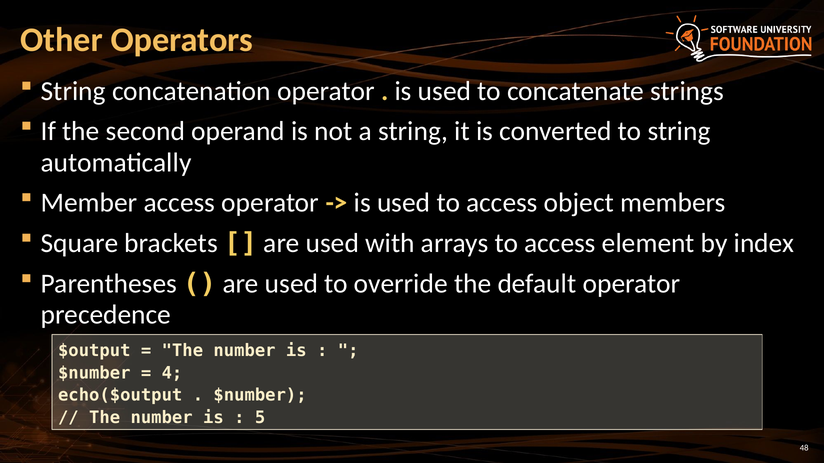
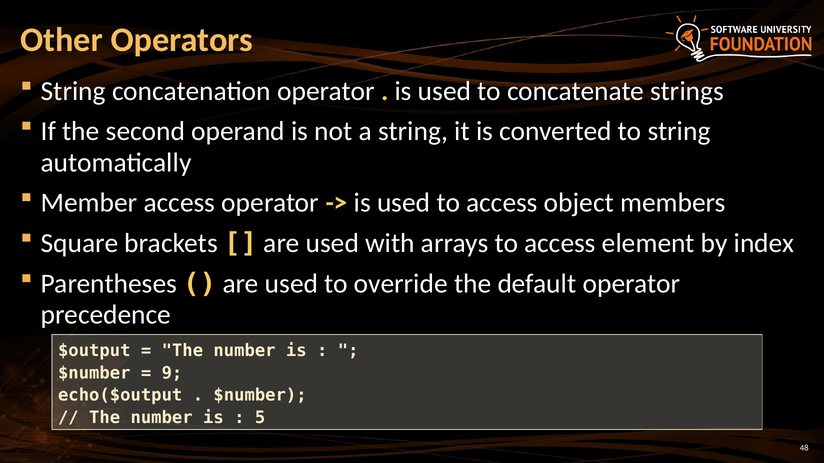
4: 4 -> 9
